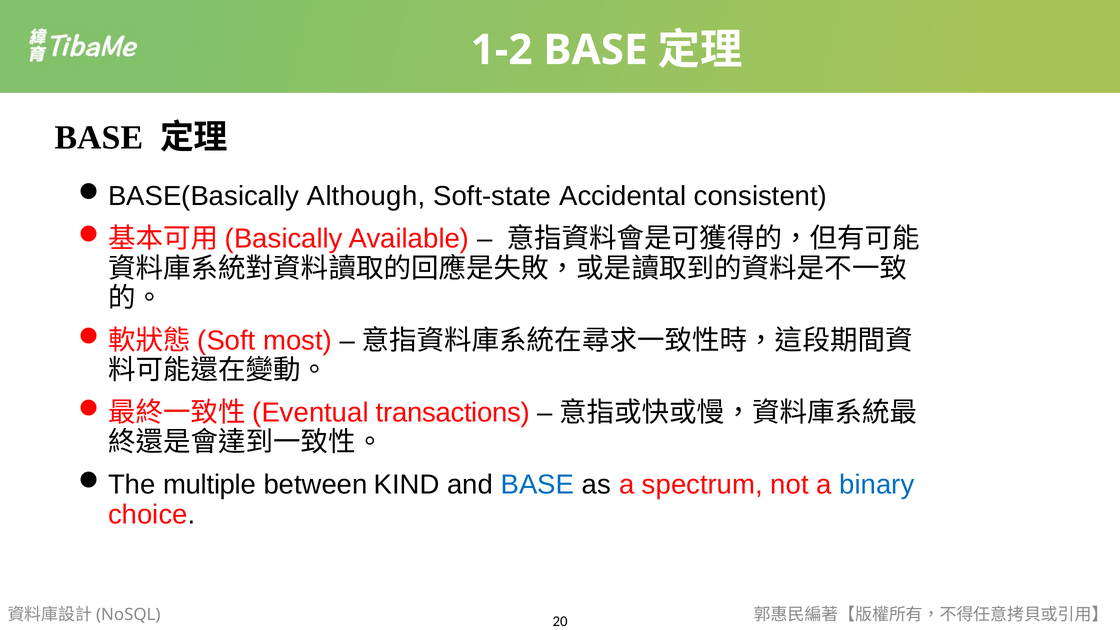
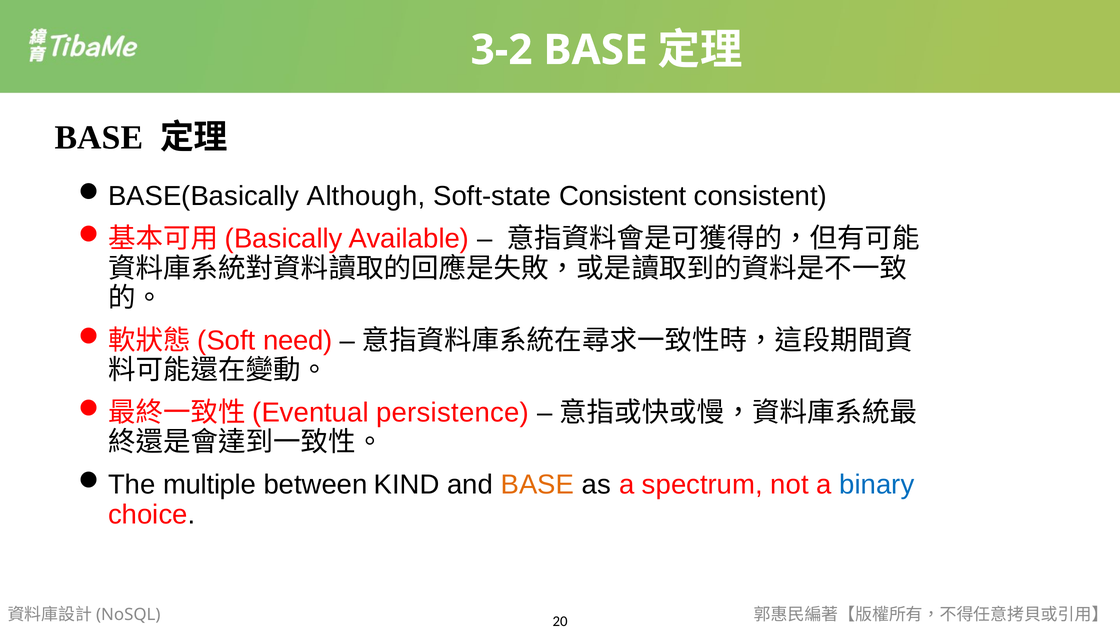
1-2: 1-2 -> 3-2
Soft-state Accidental: Accidental -> Consistent
most: most -> need
transactions: transactions -> persistence
BASE at (537, 485) colour: blue -> orange
